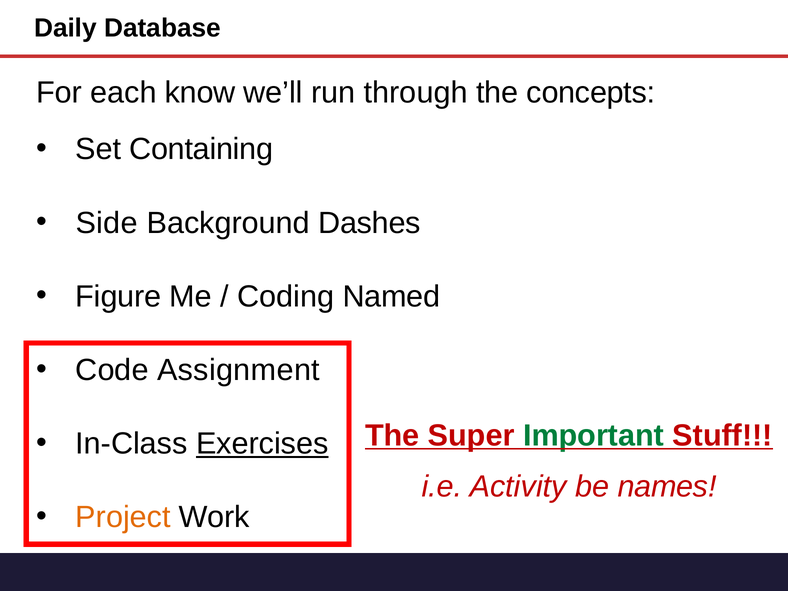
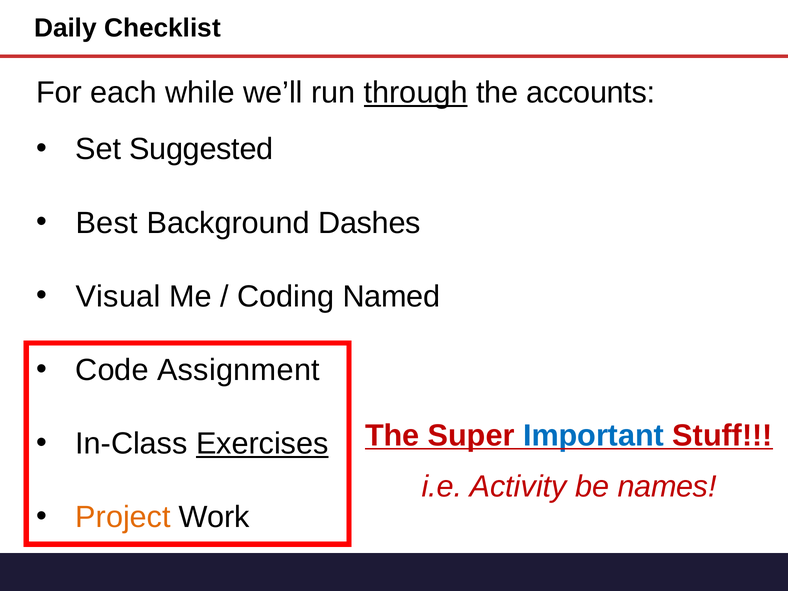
Database: Database -> Checklist
know: know -> while
through underline: none -> present
concepts: concepts -> accounts
Containing: Containing -> Suggested
Side: Side -> Best
Figure: Figure -> Visual
Important colour: green -> blue
